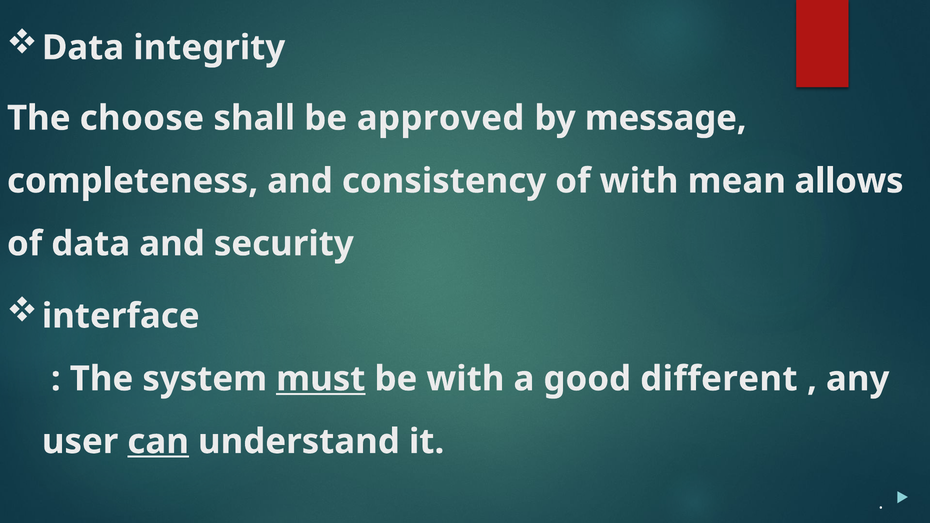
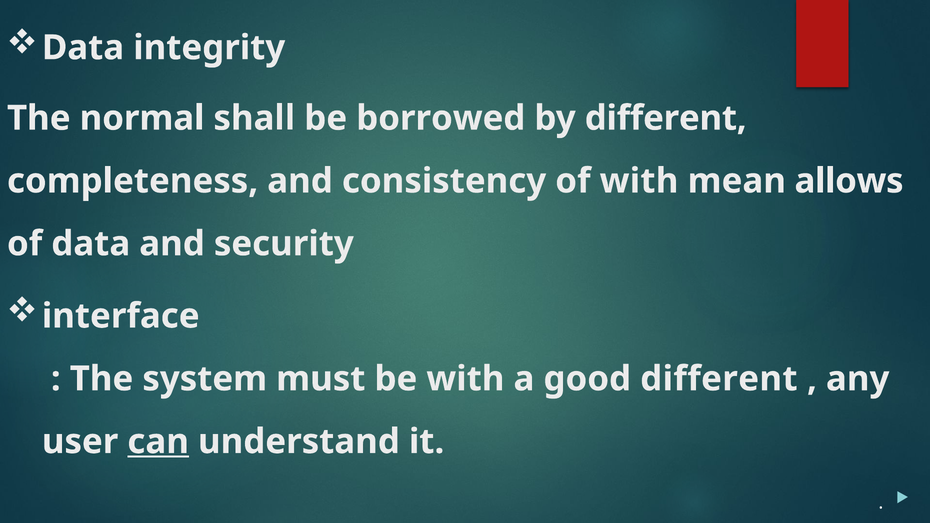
choose: choose -> normal
approved: approved -> borrowed
by message: message -> different
must underline: present -> none
